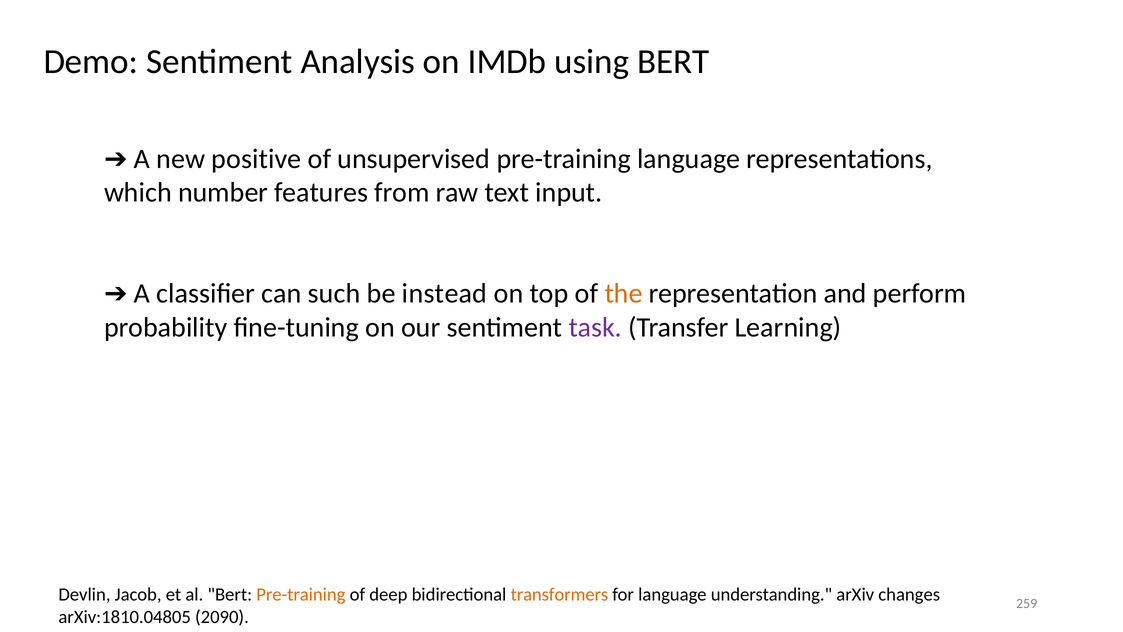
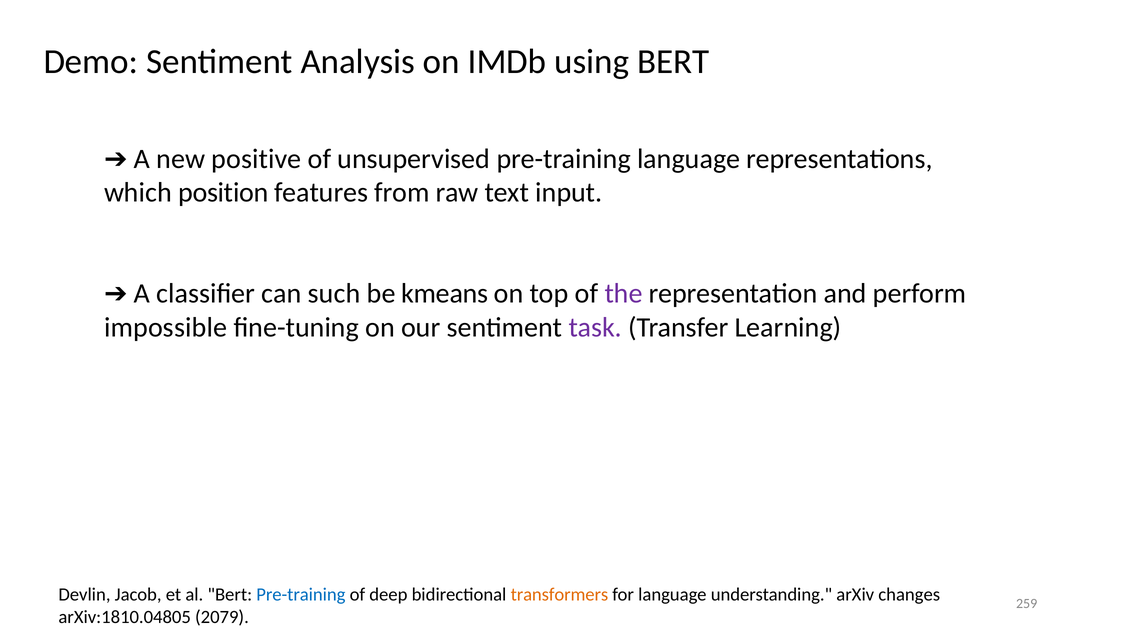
number: number -> position
instead: instead -> kmeans
the colour: orange -> purple
probability: probability -> impossible
Pre-training at (301, 594) colour: orange -> blue
2090: 2090 -> 2079
